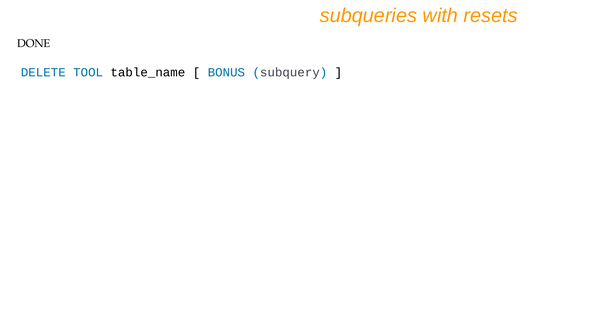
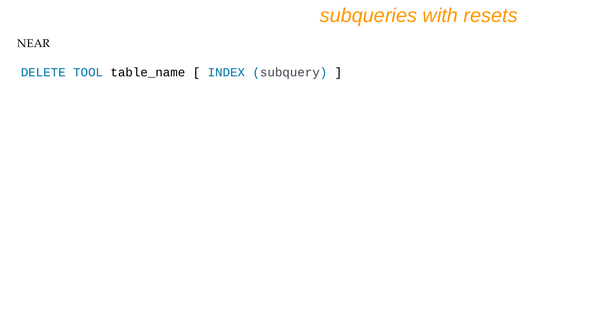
DONE: DONE -> NEAR
BONUS: BONUS -> INDEX
